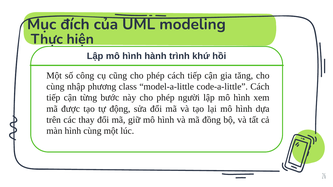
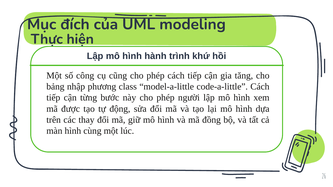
cùng at (55, 87): cùng -> bảng
